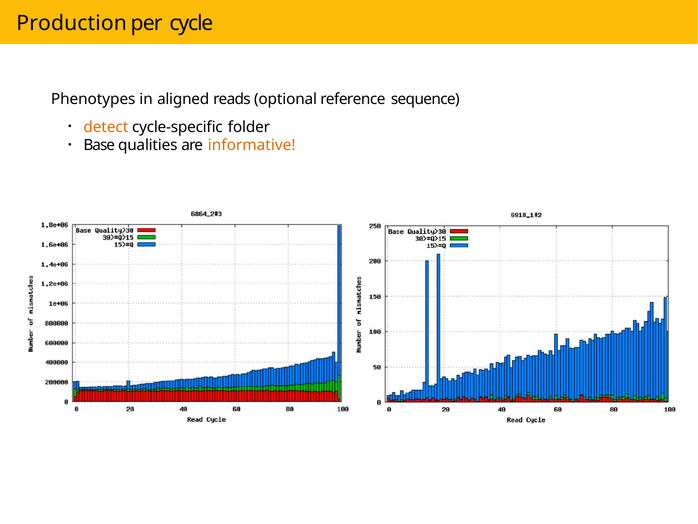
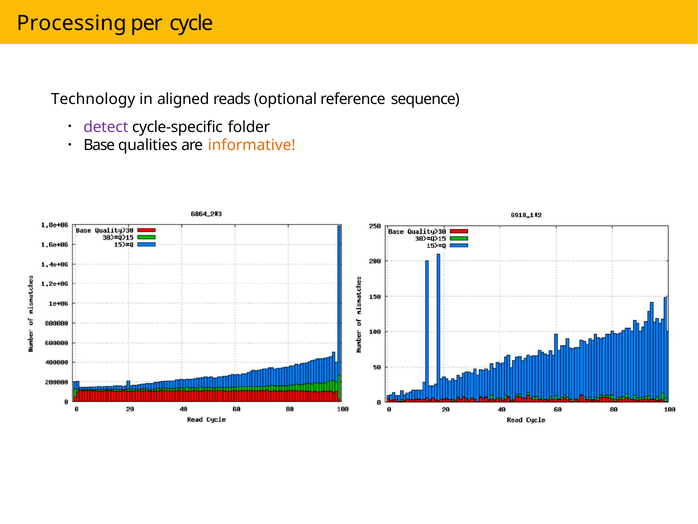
Production: Production -> Processing
Phenotypes: Phenotypes -> Technology
detect colour: orange -> purple
